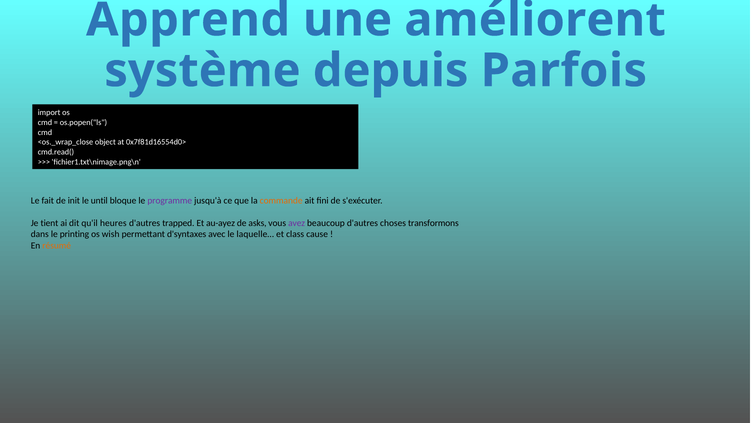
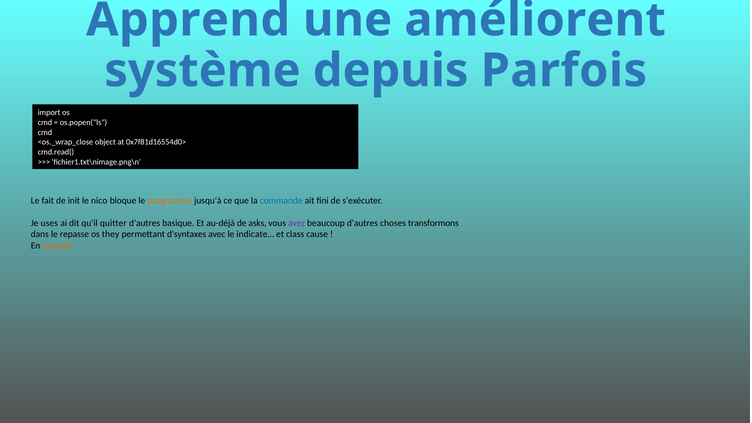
until: until -> nico
programme colour: purple -> orange
commande colour: orange -> blue
tient: tient -> uses
heures: heures -> quitter
trapped: trapped -> basique
au-ayez: au-ayez -> au-déjà
printing: printing -> repasse
wish: wish -> they
laquelle…: laquelle… -> indicate…
